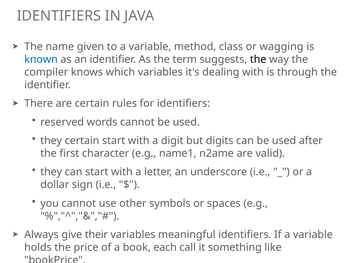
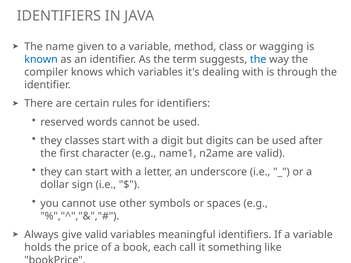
the at (258, 59) colour: black -> blue
they certain: certain -> classes
give their: their -> valid
